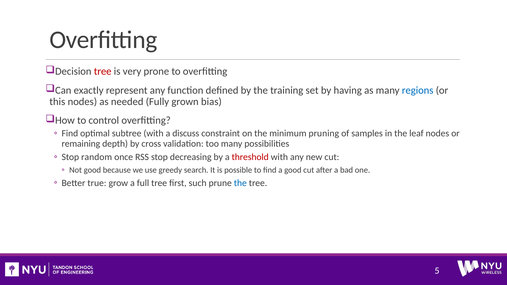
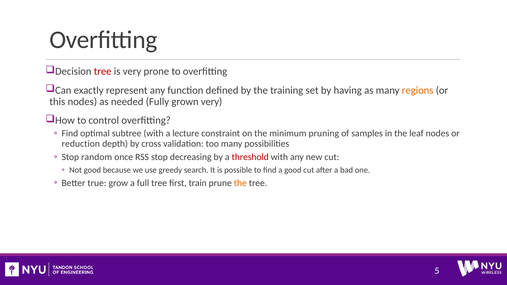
regions colour: blue -> orange
grown bias: bias -> very
discuss: discuss -> lecture
remaining: remaining -> reduction
such: such -> train
the at (240, 183) colour: blue -> orange
